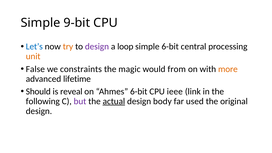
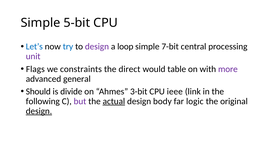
9-bit: 9-bit -> 5-bit
try colour: orange -> blue
simple 6-bit: 6-bit -> 7-bit
unit colour: orange -> purple
False: False -> Flags
magic: magic -> direct
from: from -> table
more colour: orange -> purple
lifetime: lifetime -> general
reveal: reveal -> divide
Ahmes 6-bit: 6-bit -> 3-bit
used: used -> logic
design at (39, 111) underline: none -> present
